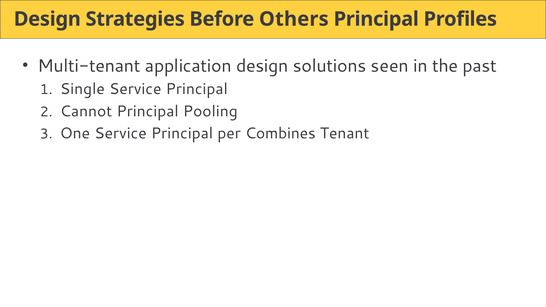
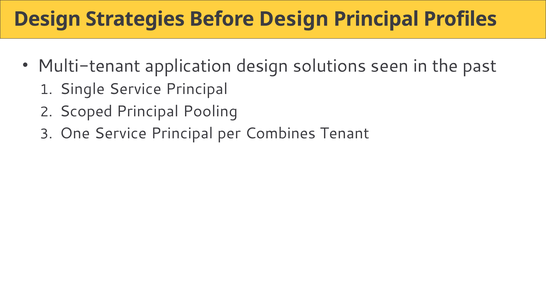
Before Others: Others -> Design
Cannot: Cannot -> Scoped
